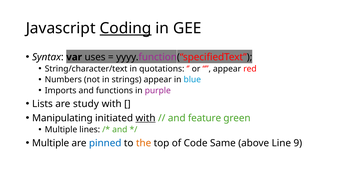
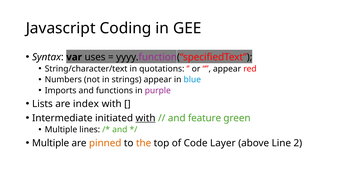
Coding underline: present -> none
study: study -> index
Manipulating: Manipulating -> Intermediate
pinned colour: blue -> orange
Same: Same -> Layer
9: 9 -> 2
